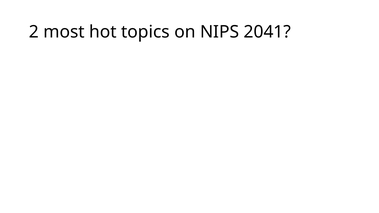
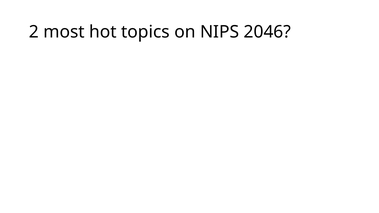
2041: 2041 -> 2046
